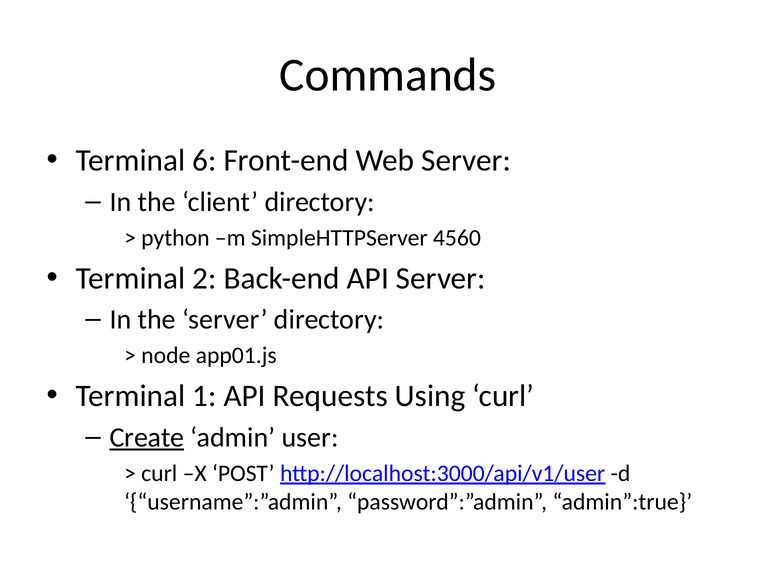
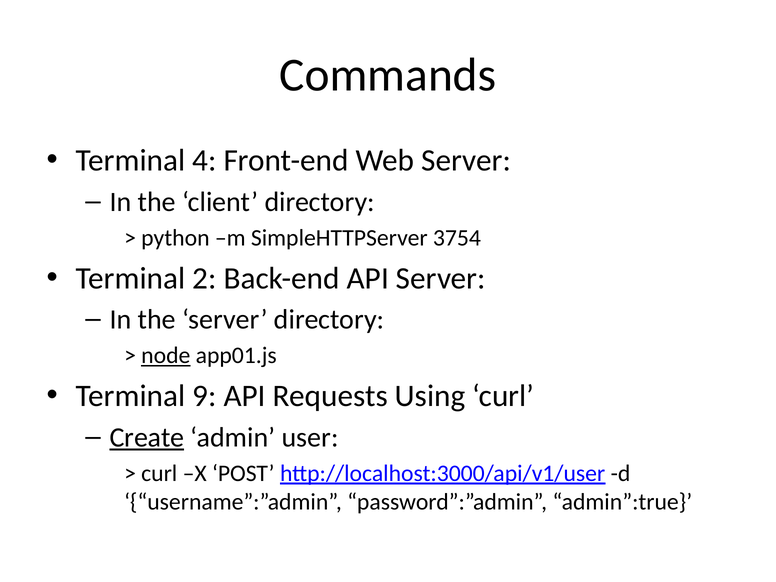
6: 6 -> 4
4560: 4560 -> 3754
node underline: none -> present
1: 1 -> 9
